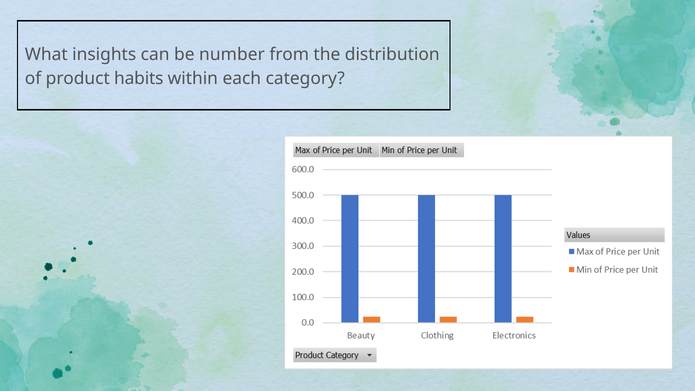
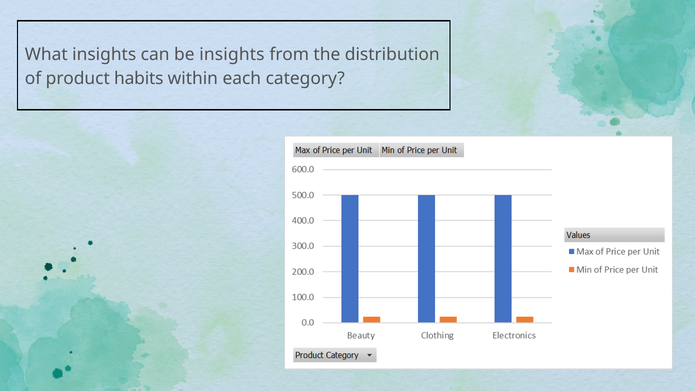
be number: number -> insights
